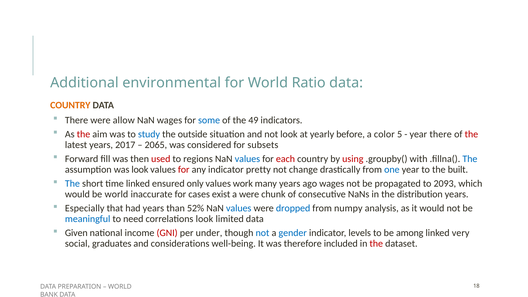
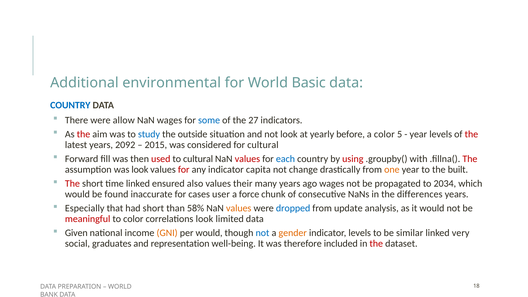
Ratio: Ratio -> Basic
COUNTRY at (70, 105) colour: orange -> blue
49: 49 -> 27
year there: there -> levels
2017: 2017 -> 2092
2065: 2065 -> 2015
for subsets: subsets -> cultural
to regions: regions -> cultural
values at (247, 159) colour: blue -> red
each colour: red -> blue
The at (470, 159) colour: blue -> red
pretty: pretty -> capita
one colour: blue -> orange
The at (72, 184) colour: blue -> red
only: only -> also
work: work -> their
2093: 2093 -> 2034
be world: world -> found
exist: exist -> user
a were: were -> force
distribution: distribution -> differences
had years: years -> short
52%: 52% -> 58%
values at (239, 208) colour: blue -> orange
numpy: numpy -> update
meaningful colour: blue -> red
to need: need -> color
GNI colour: red -> orange
per under: under -> would
gender colour: blue -> orange
among: among -> similar
considerations: considerations -> representation
